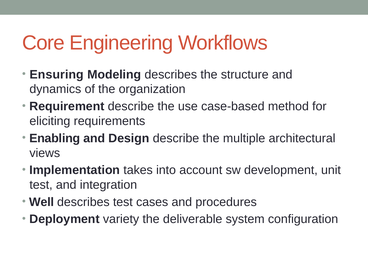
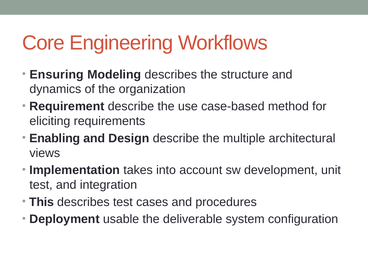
Well: Well -> This
variety: variety -> usable
